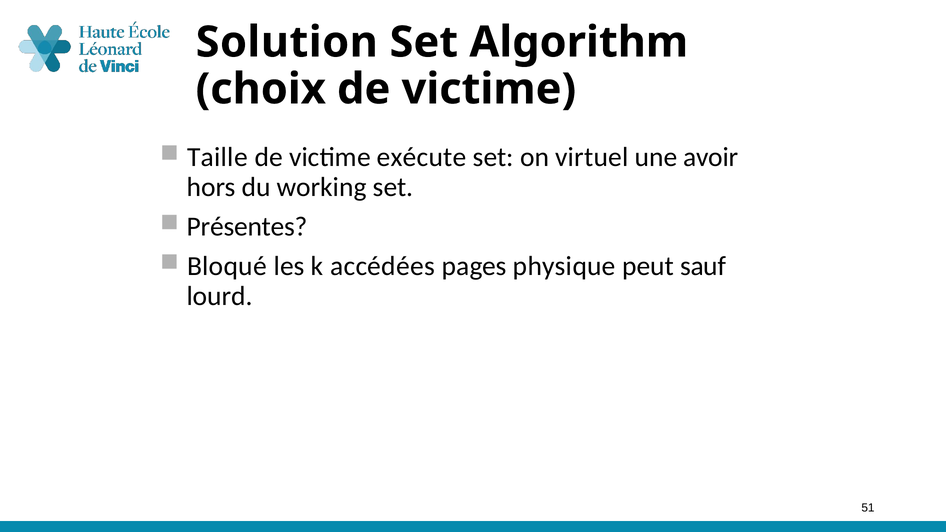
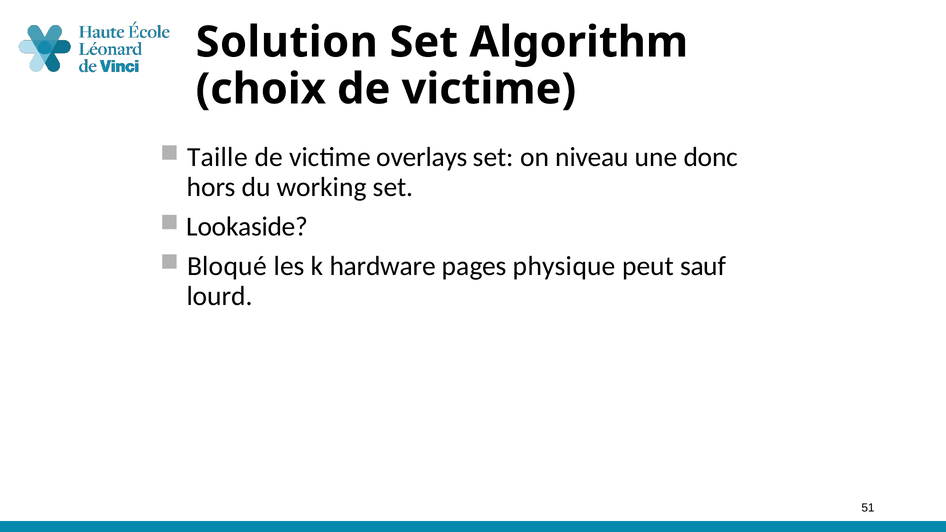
exécute: exécute -> overlays
virtuel: virtuel -> niveau
avoir: avoir -> donc
Présentes: Présentes -> Lookaside
accédées: accédées -> hardware
